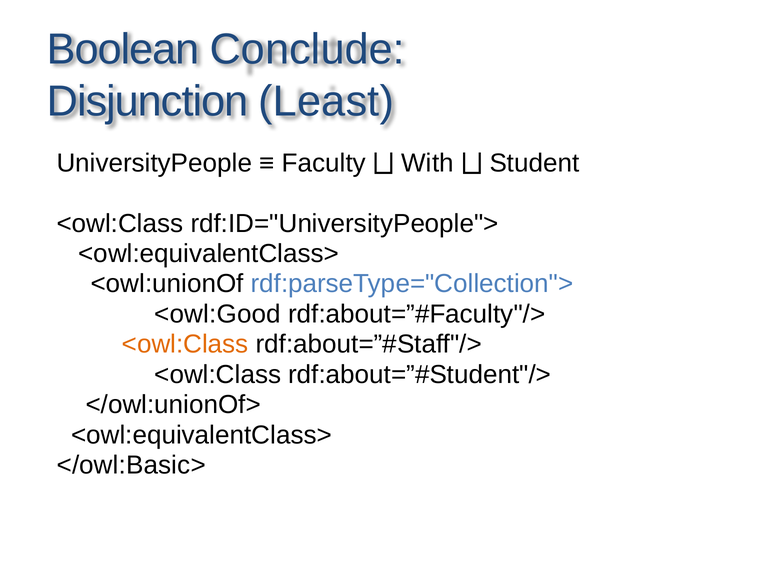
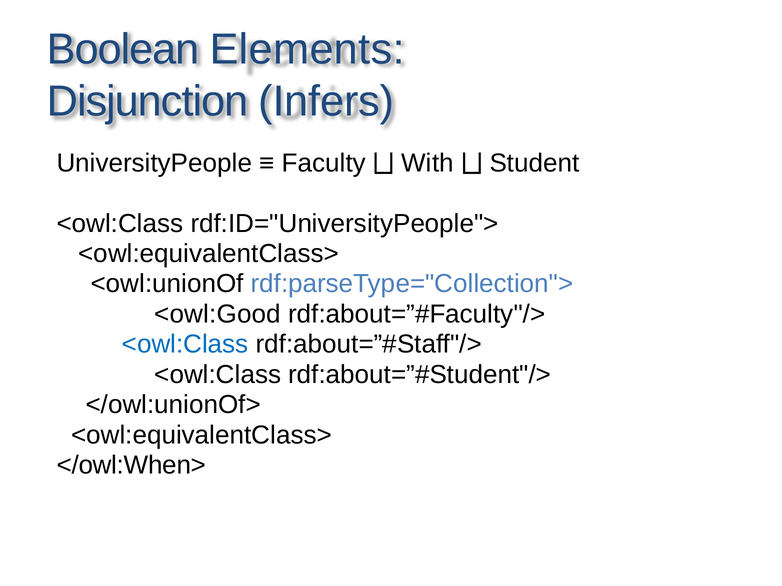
Conclude: Conclude -> Elements
Least: Least -> Infers
<owl:Class at (185, 345) colour: orange -> blue
</owl:Basic>: </owl:Basic> -> </owl:When>
